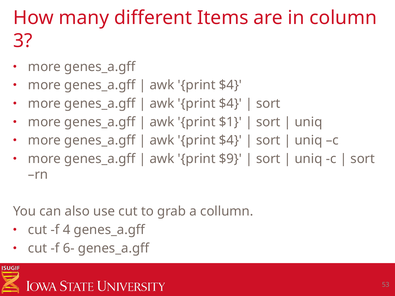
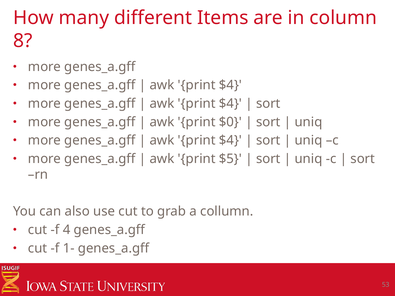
3: 3 -> 8
$1: $1 -> $0
$9: $9 -> $5
6-: 6- -> 1-
